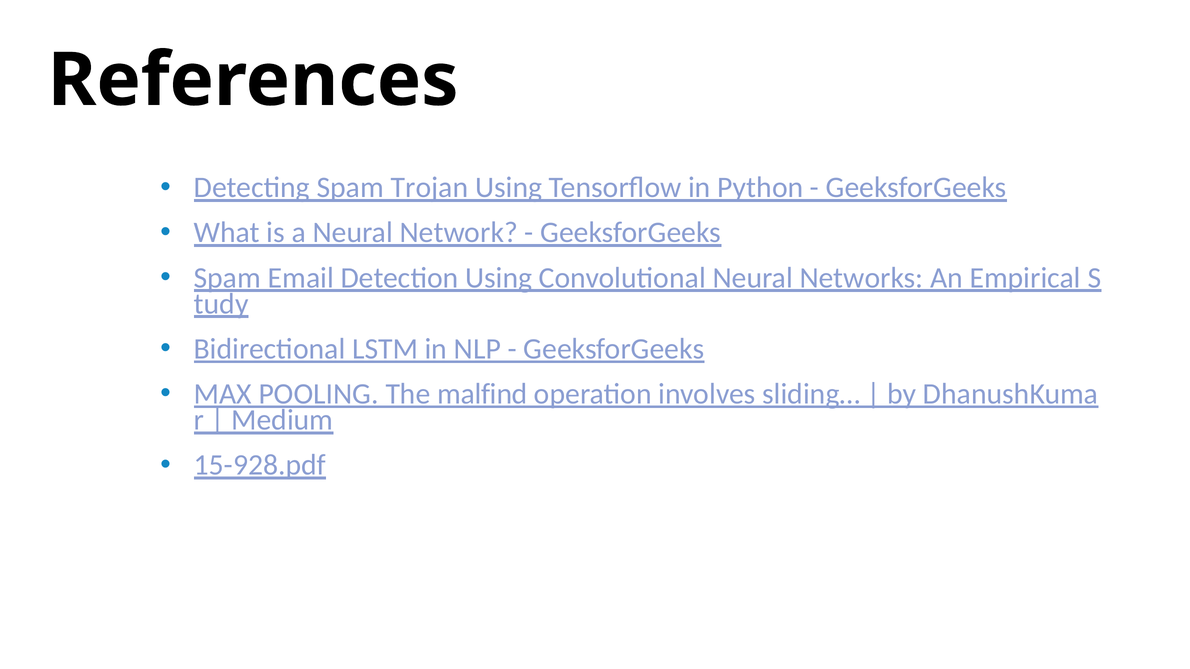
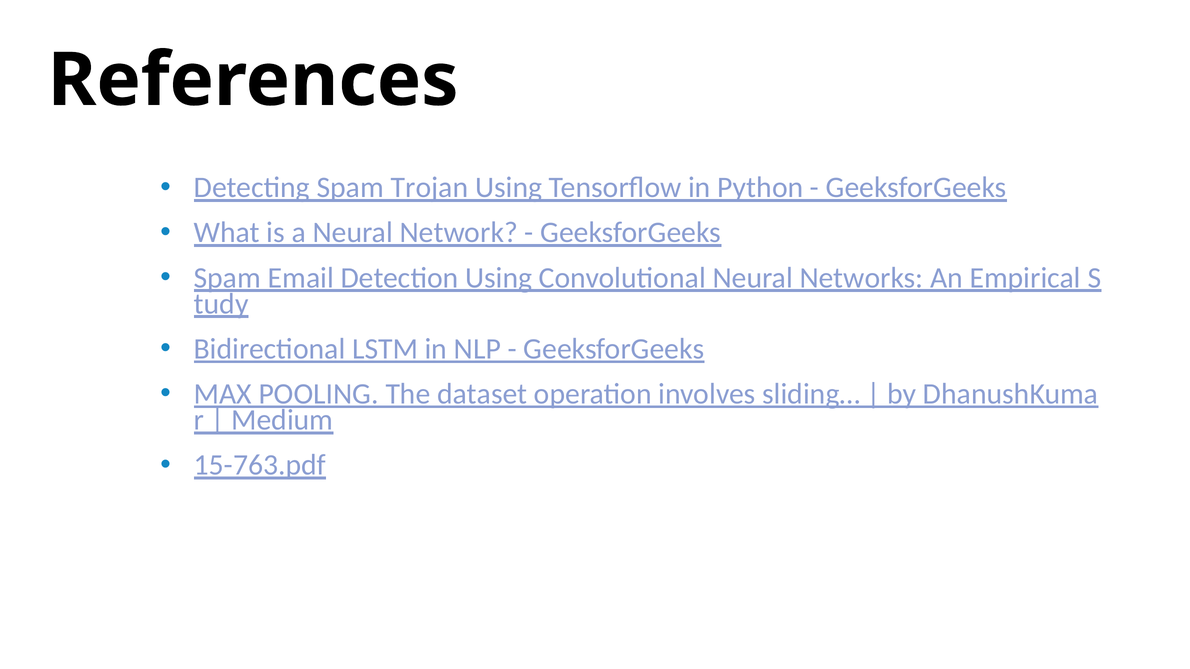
malfind: malfind -> dataset
15-928.pdf: 15-928.pdf -> 15-763.pdf
